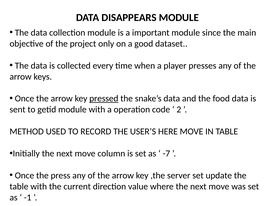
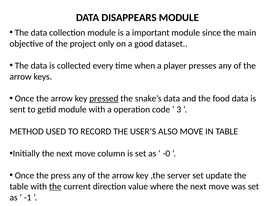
2: 2 -> 3
HERE: HERE -> ALSO
-7: -7 -> -0
the at (55, 187) underline: none -> present
